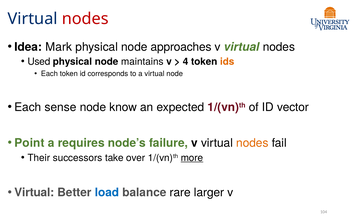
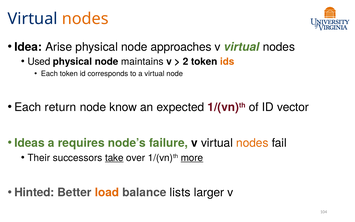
nodes at (85, 19) colour: red -> orange
Mark: Mark -> Arise
4: 4 -> 2
sense: sense -> return
Point: Point -> Ideas
take underline: none -> present
Virtual at (34, 192): Virtual -> Hinted
load colour: blue -> orange
rare: rare -> lists
